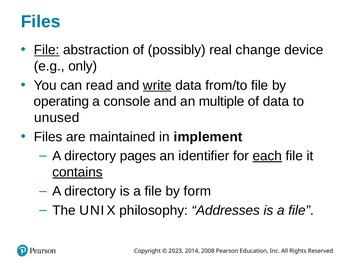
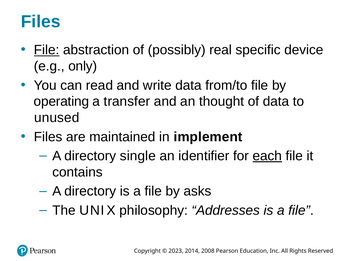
change: change -> specific
write underline: present -> none
console: console -> transfer
multiple: multiple -> thought
pages: pages -> single
contains underline: present -> none
form: form -> asks
